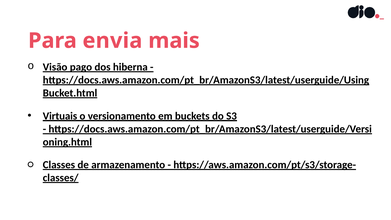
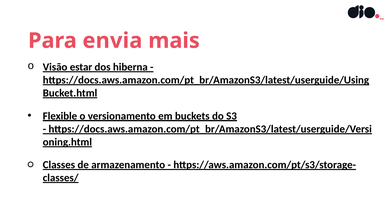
pago: pago -> estar
Virtuais: Virtuais -> Flexible
